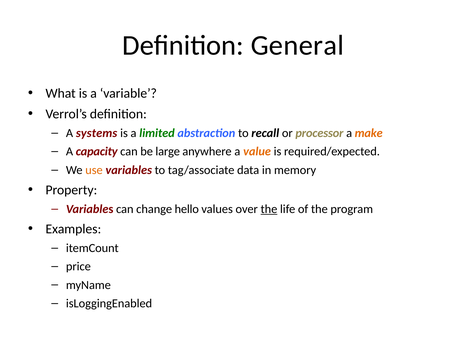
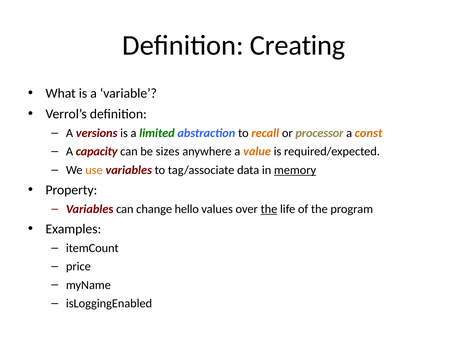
General: General -> Creating
systems: systems -> versions
recall colour: black -> orange
make: make -> const
large: large -> sizes
memory underline: none -> present
